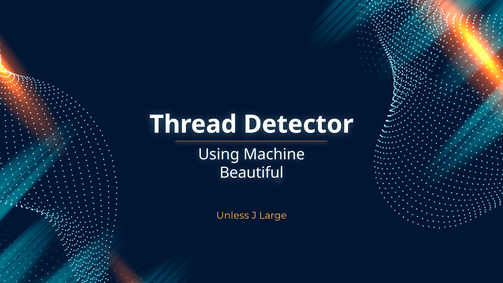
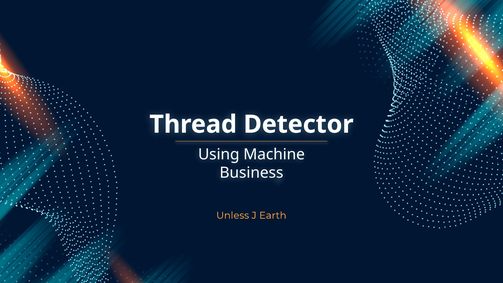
Beautiful: Beautiful -> Business
Large: Large -> Earth
